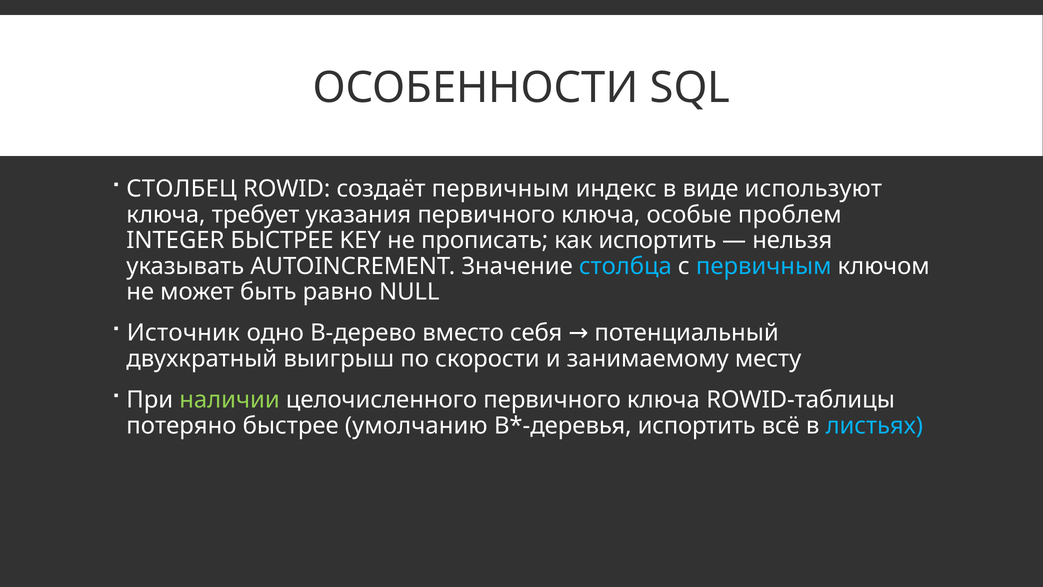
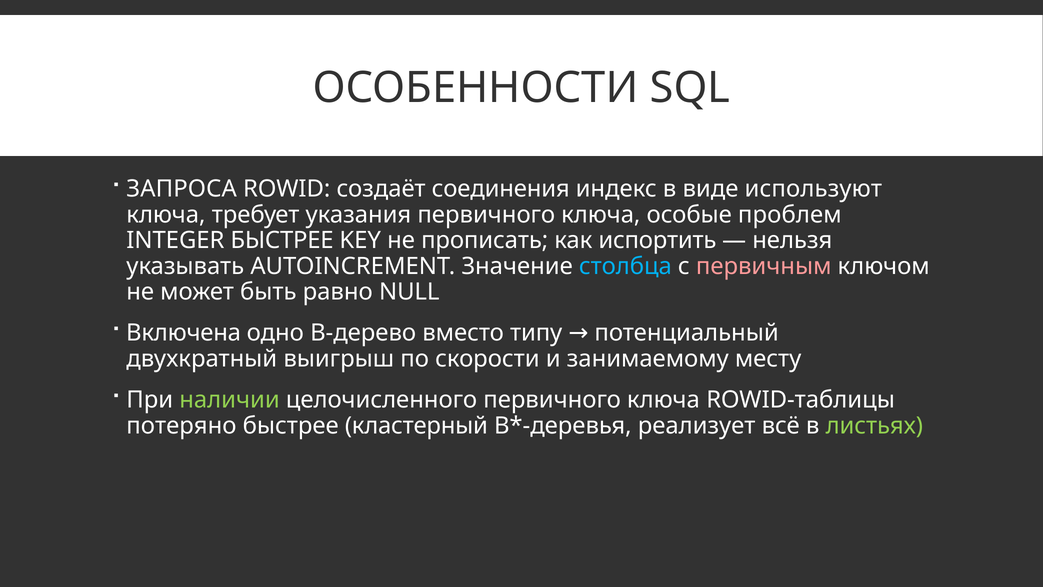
СТОЛБЕЦ: СТОЛБЕЦ -> ЗАПРОСА
создаёт первичным: первичным -> соединения
первичным at (764, 266) colour: light blue -> pink
Источник: Источник -> Включена
себя: себя -> типу
умолчанию: умолчанию -> кластерный
испортить at (697, 425): испортить -> реализует
листьях colour: light blue -> light green
